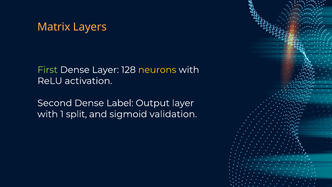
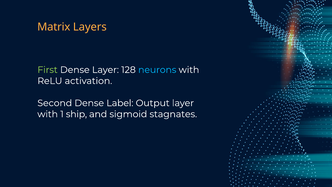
neurons colour: yellow -> light blue
split: split -> ship
validation: validation -> stagnates
